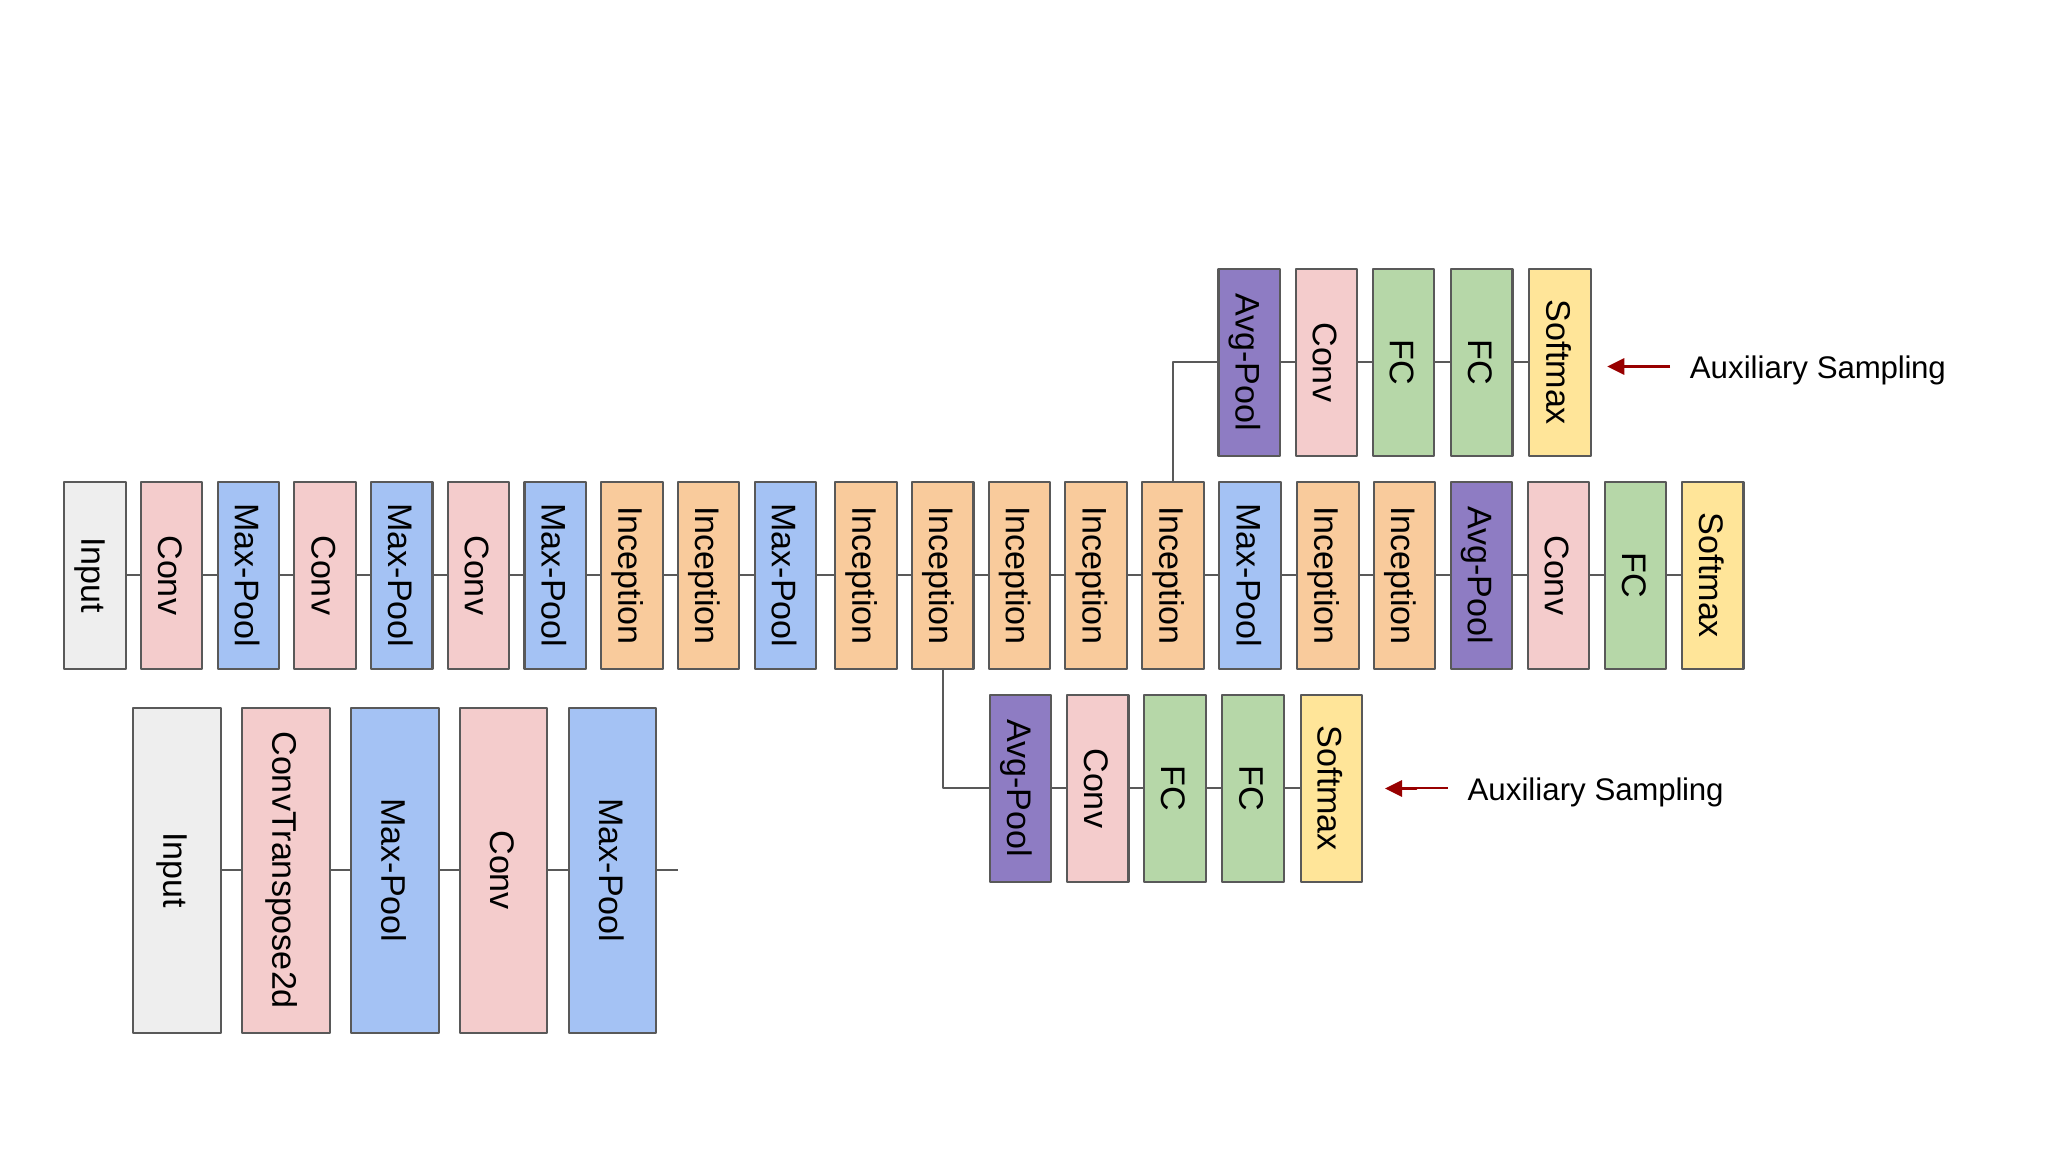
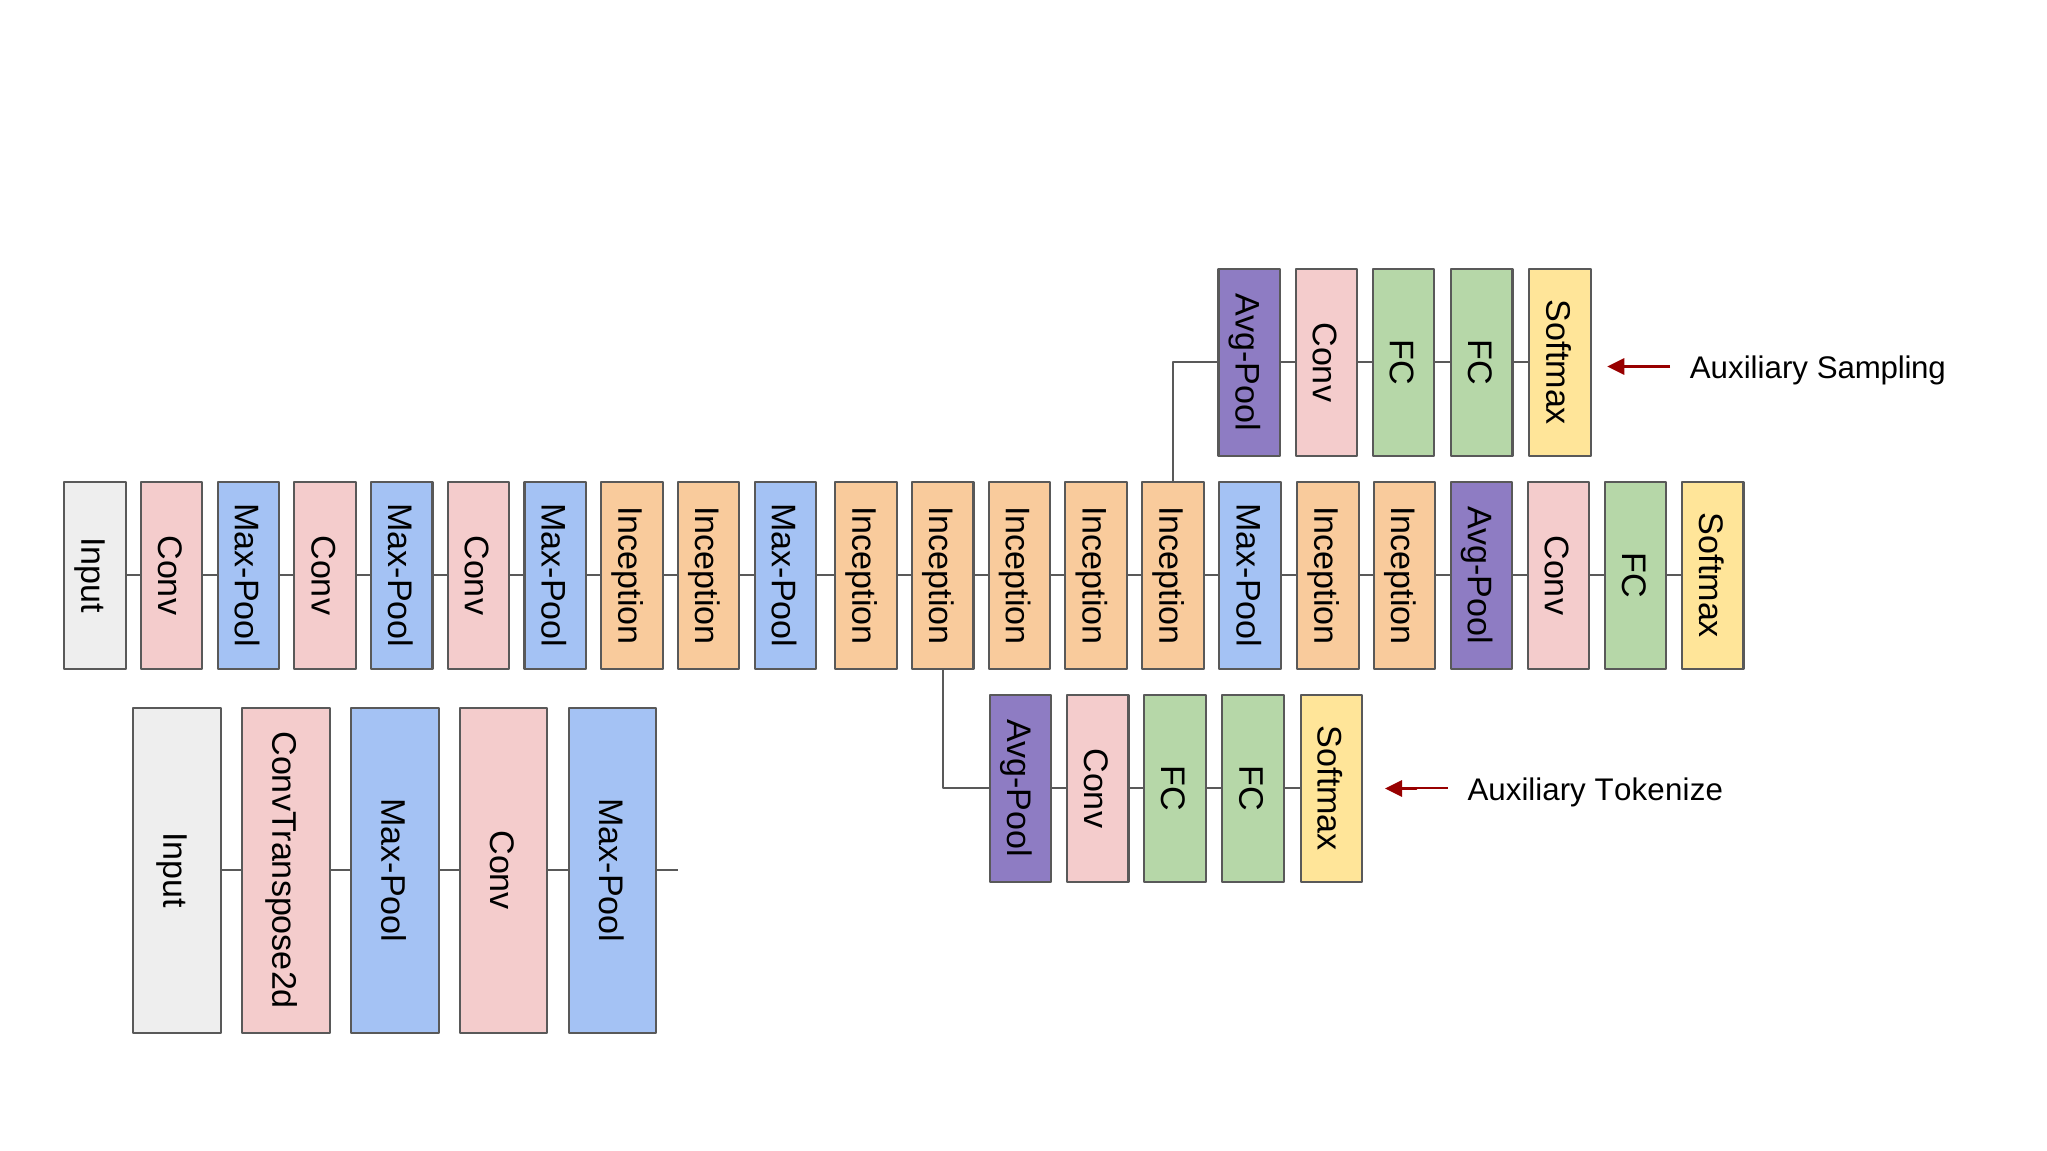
Sampling at (1659, 791): Sampling -> Tokenize
